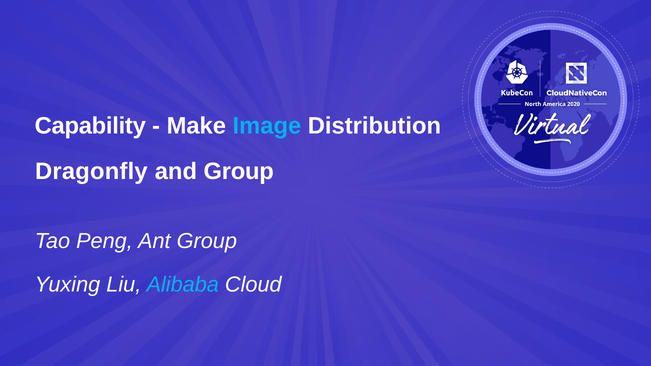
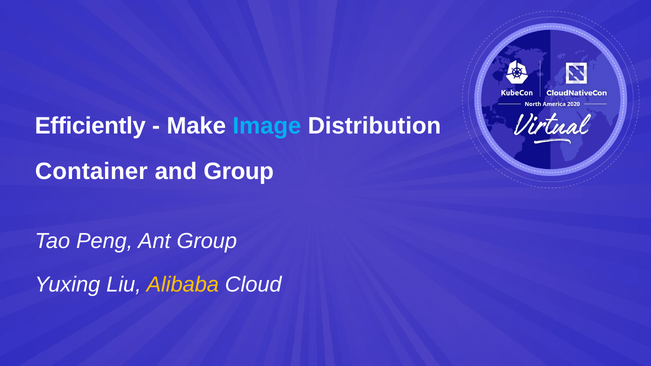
Capability: Capability -> Efficiently
Dragonfly: Dragonfly -> Container
Alibaba colour: light blue -> yellow
